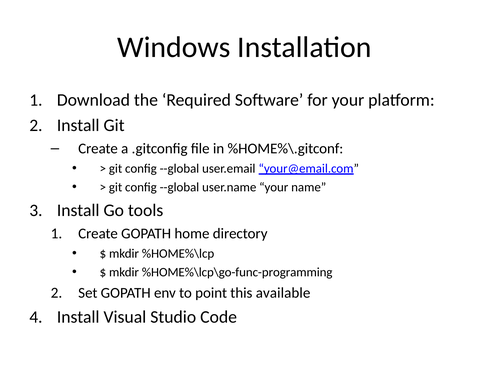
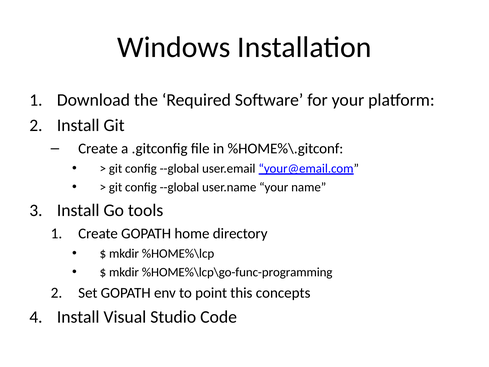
available: available -> concepts
